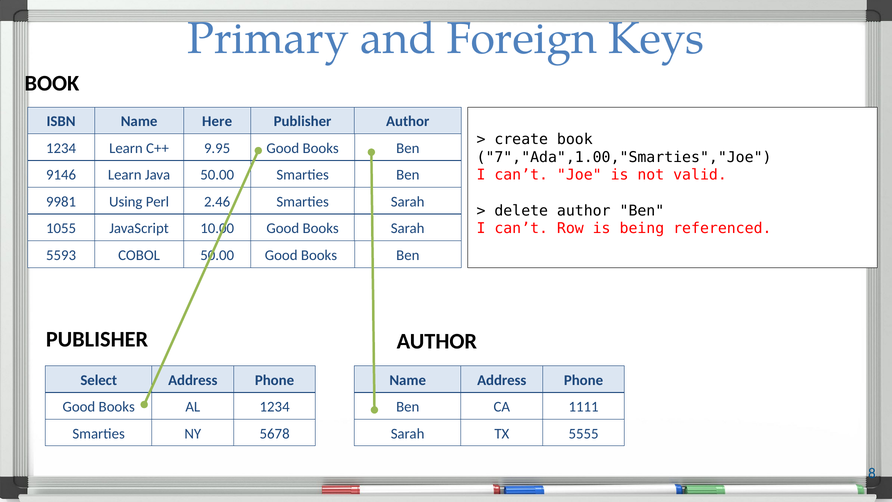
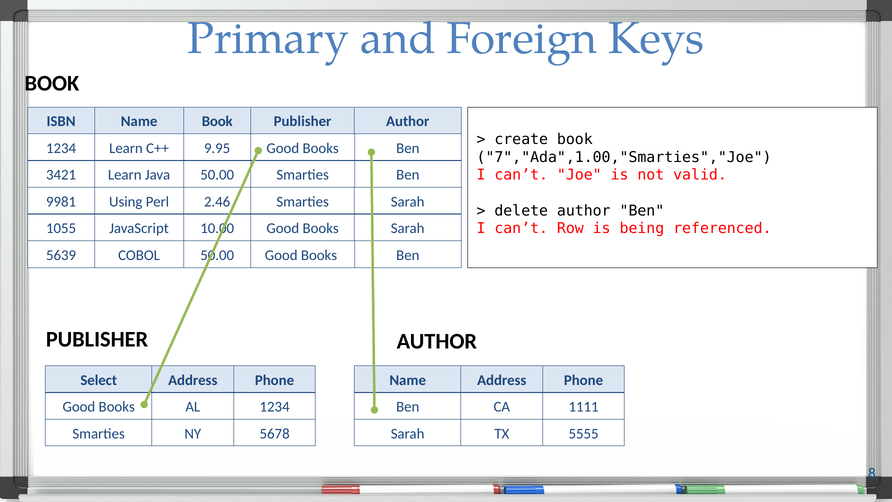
Name Here: Here -> Book
9146: 9146 -> 3421
5593: 5593 -> 5639
